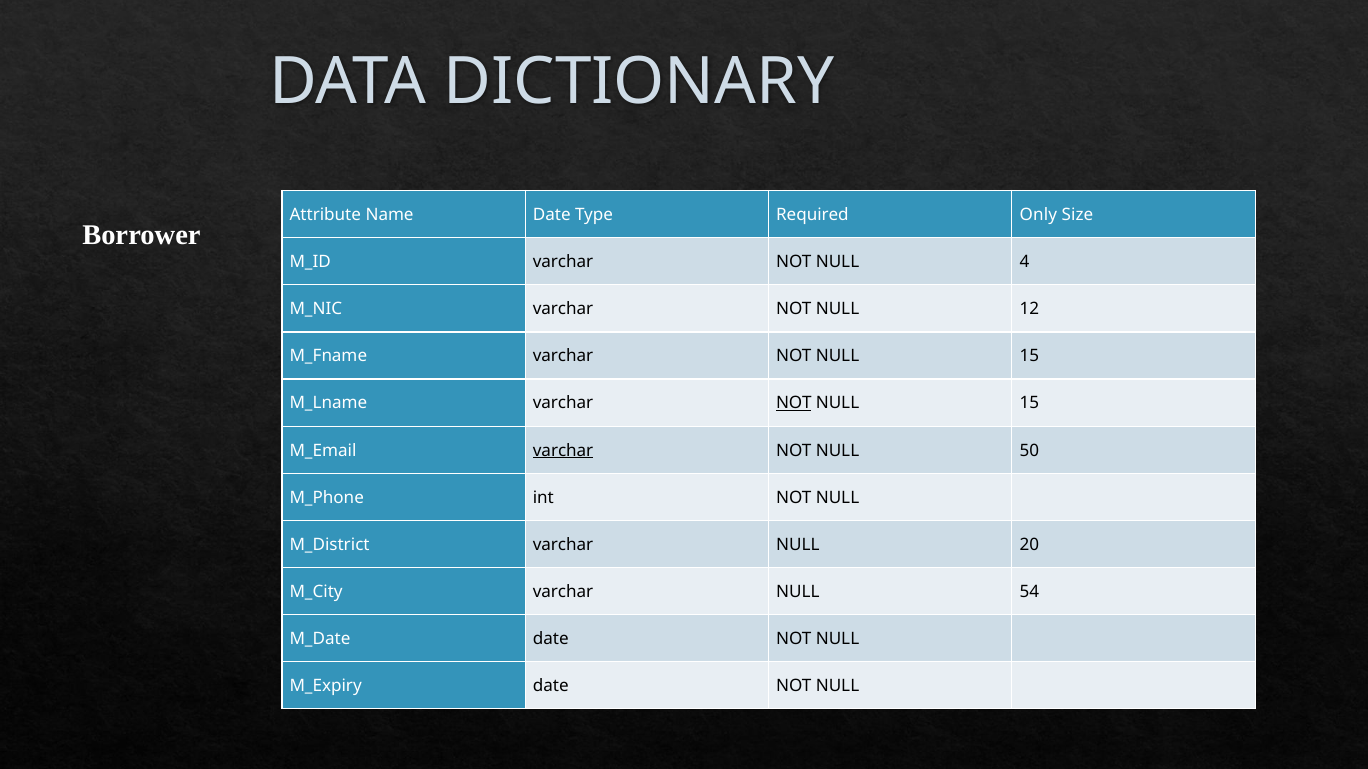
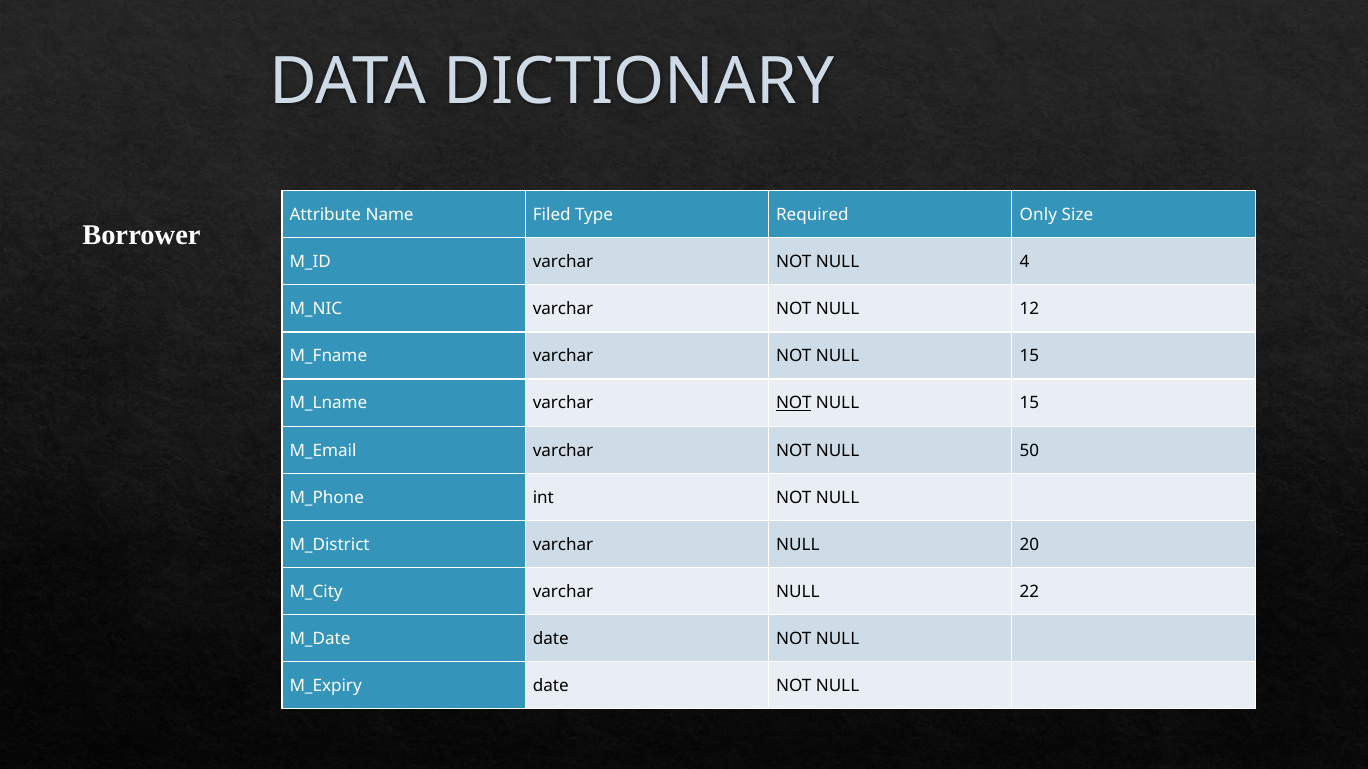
Name Date: Date -> Filed
varchar at (563, 451) underline: present -> none
54: 54 -> 22
